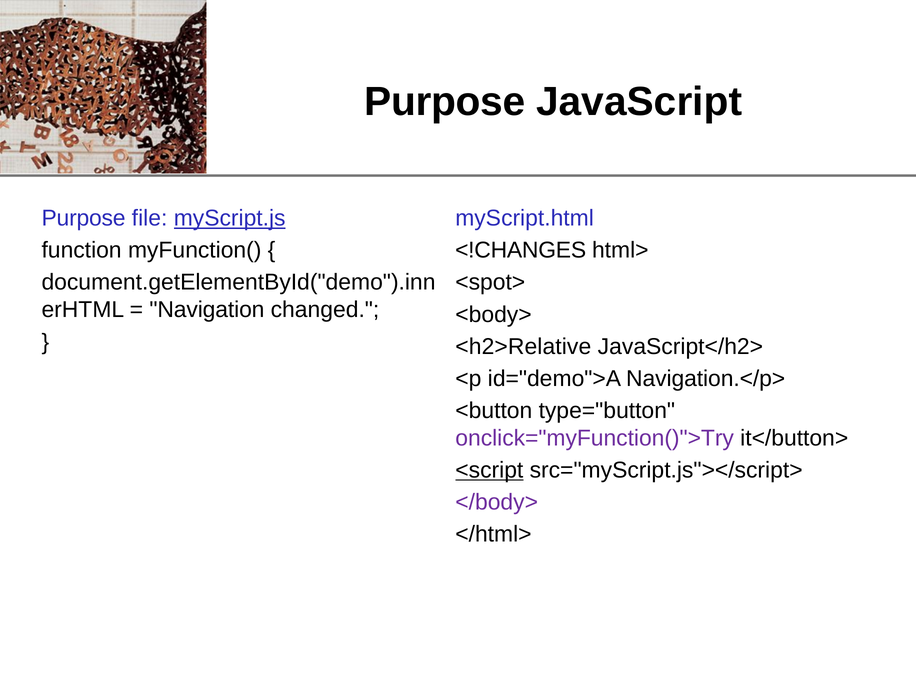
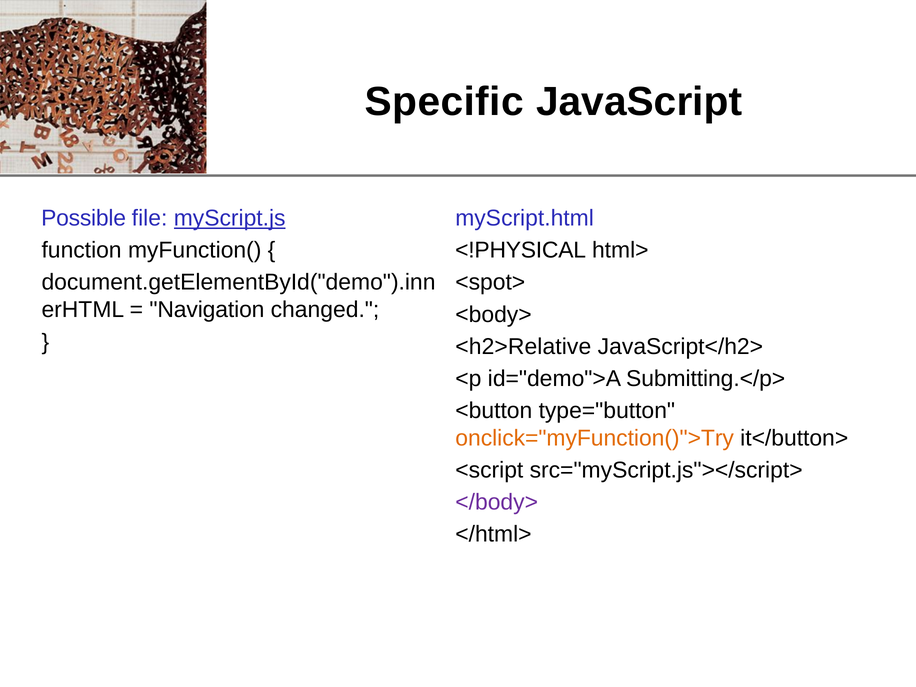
Purpose at (445, 102): Purpose -> Specific
Purpose at (84, 218): Purpose -> Possible
<!CHANGES: <!CHANGES -> <!PHYSICAL
Navigation.</p>: Navigation.</p> -> Submitting.</p>
onclick="myFunction()">Try colour: purple -> orange
<script underline: present -> none
